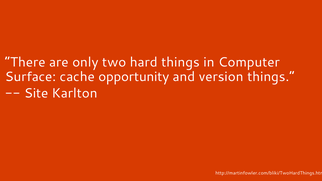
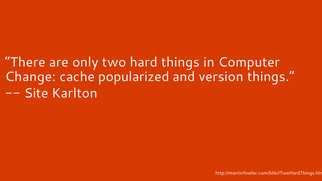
Surface: Surface -> Change
opportunity: opportunity -> popularized
